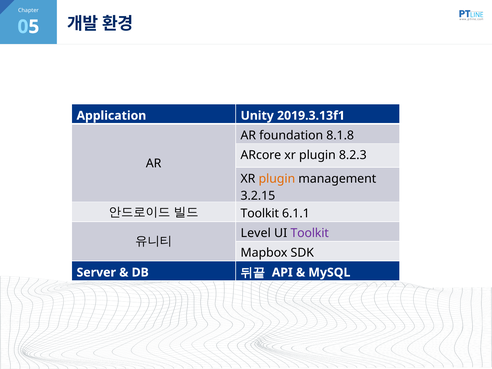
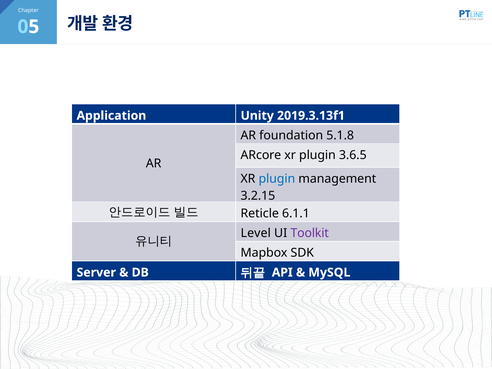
8.1.8: 8.1.8 -> 5.1.8
8.2.3: 8.2.3 -> 3.6.5
plugin at (277, 179) colour: orange -> blue
Toolkit at (260, 213): Toolkit -> Reticle
